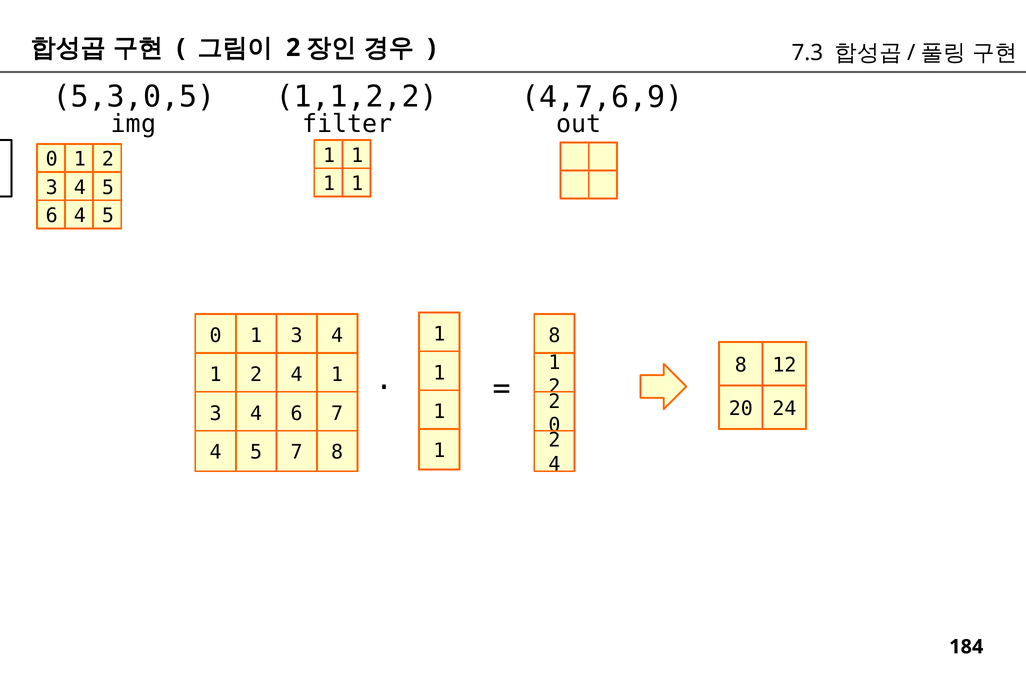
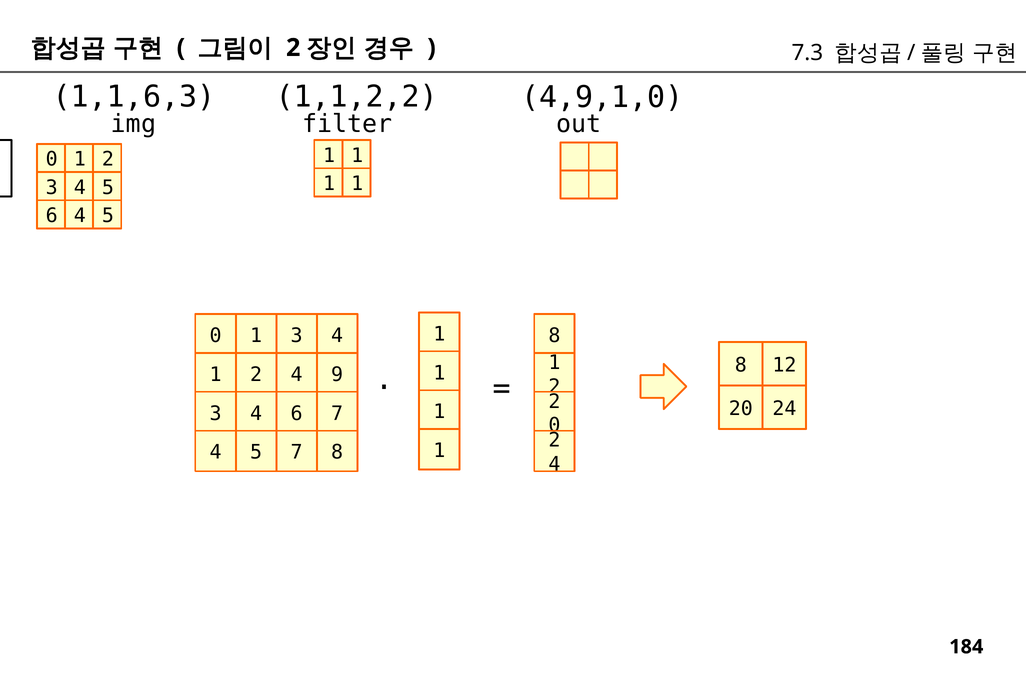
5,3,0,5: 5,3,0,5 -> 1,1,6,3
4,7,6,9: 4,7,6,9 -> 4,9,1,0
2 4 1: 1 -> 9
